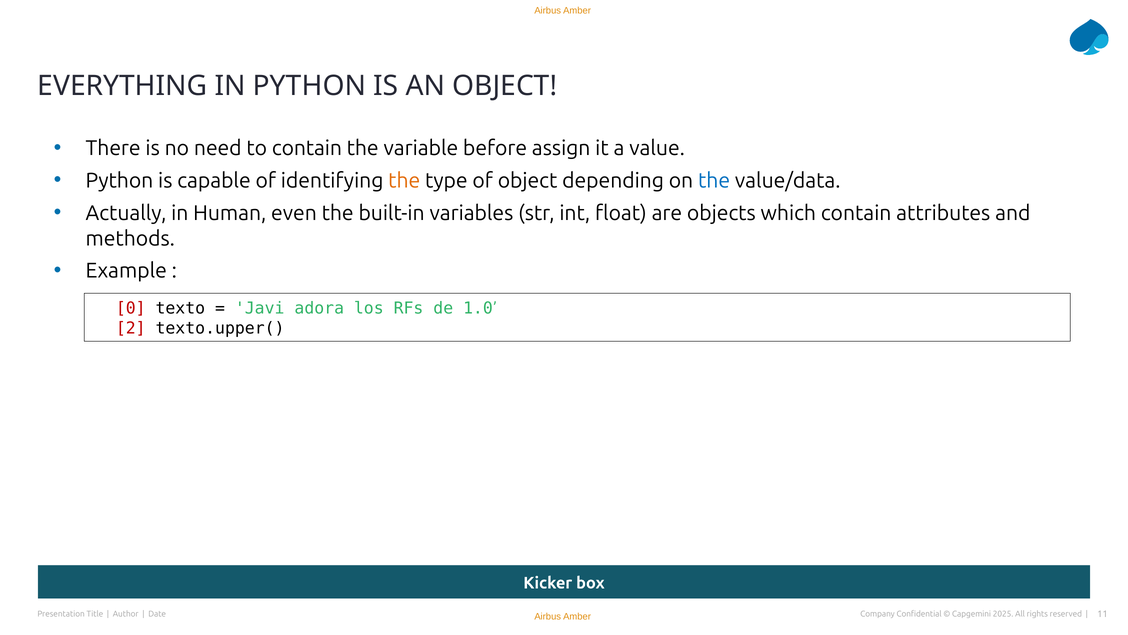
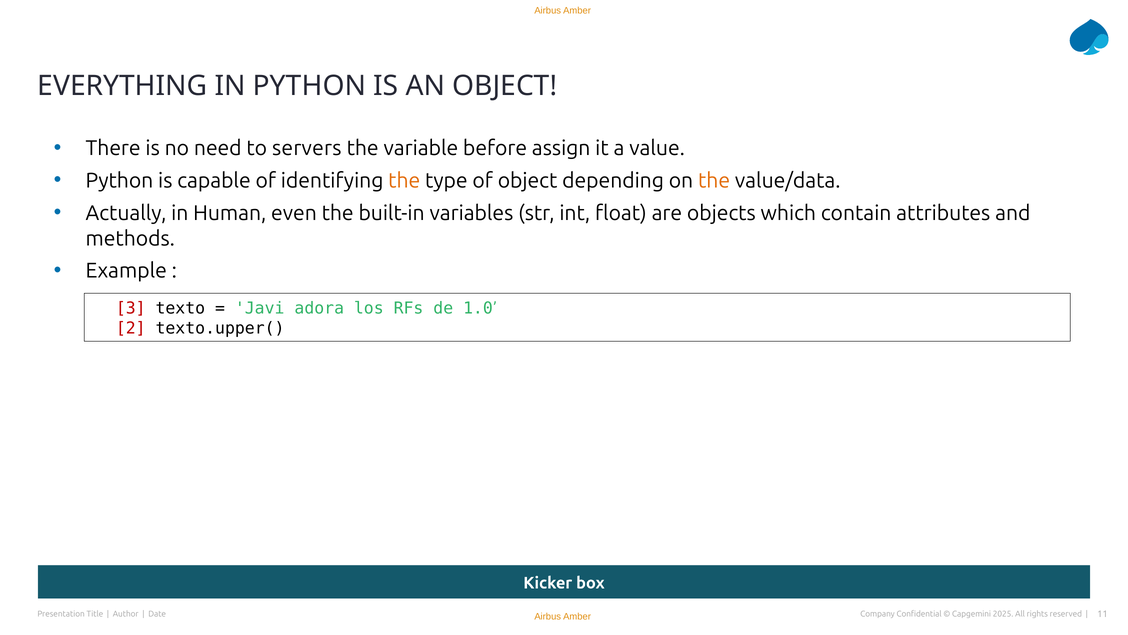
to contain: contain -> servers
the at (714, 181) colour: blue -> orange
0: 0 -> 3
